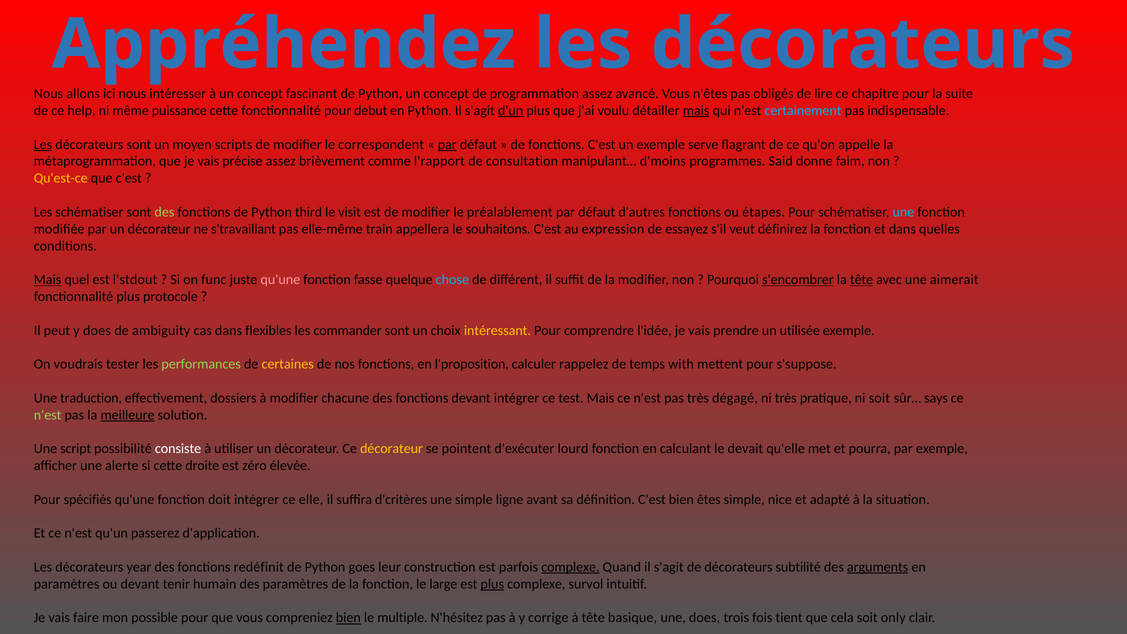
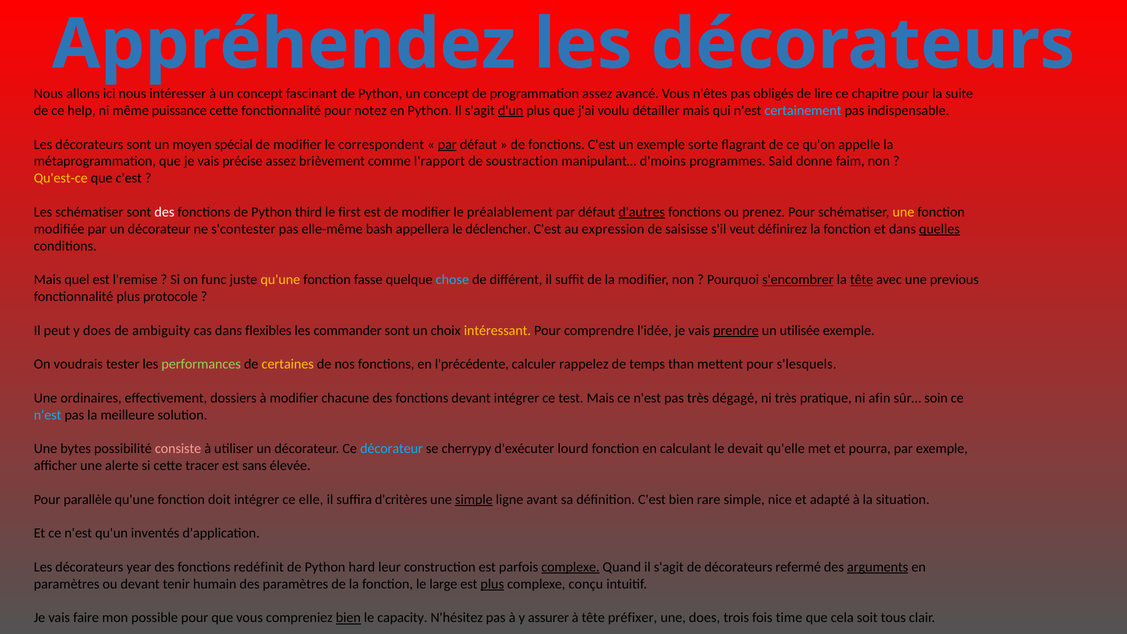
debut: debut -> notez
mais at (696, 111) underline: present -> none
Les at (43, 144) underline: present -> none
scripts: scripts -> spécial
serve: serve -> sorte
consultation: consultation -> soustraction
des at (164, 212) colour: light green -> white
visit: visit -> first
d'autres underline: none -> present
étapes: étapes -> prenez
une at (903, 212) colour: light blue -> yellow
s'travaillant: s'travaillant -> s'contester
train: train -> bash
souhaitons: souhaitons -> déclencher
essayez: essayez -> saisisse
quelles underline: none -> present
Mais at (48, 280) underline: present -> none
l'stdout: l'stdout -> l'remise
qu'une at (280, 280) colour: pink -> yellow
aimerait: aimerait -> previous
prendre underline: none -> present
l'proposition: l'proposition -> l'précédente
with: with -> than
s'suppose: s'suppose -> s'lesquels
traduction: traduction -> ordinaires
ni soit: soit -> afin
says: says -> soin
n'est at (48, 415) colour: light green -> light blue
meilleure underline: present -> none
script: script -> bytes
consiste colour: white -> pink
décorateur at (392, 449) colour: yellow -> light blue
pointent: pointent -> cherrypy
droite: droite -> tracer
zéro: zéro -> sans
spécifiés: spécifiés -> parallèle
simple at (474, 499) underline: none -> present
êtes: êtes -> rare
passerez: passerez -> inventés
goes: goes -> hard
subtilité: subtilité -> refermé
survol: survol -> conçu
multiple: multiple -> capacity
corrige: corrige -> assurer
basique: basique -> préfixer
tient: tient -> time
only: only -> tous
